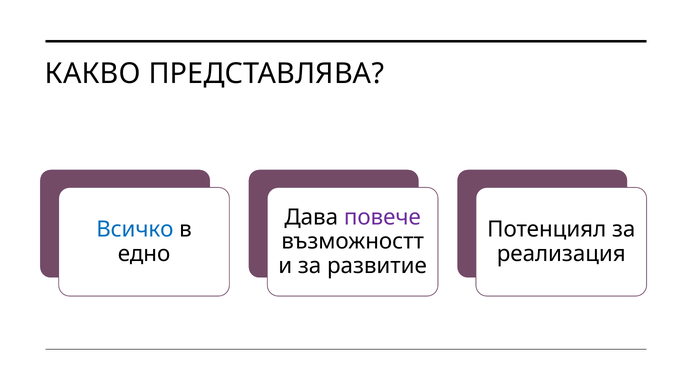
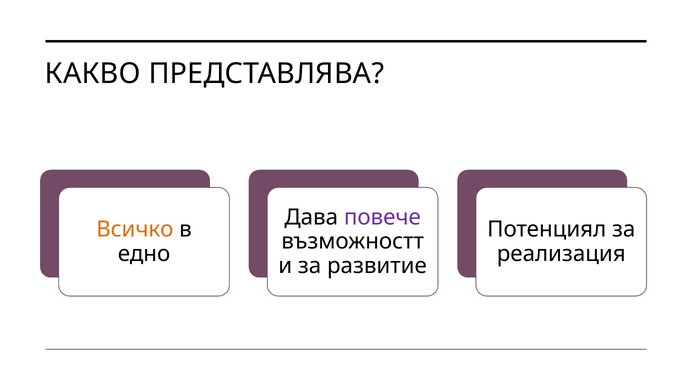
Всичко colour: blue -> orange
